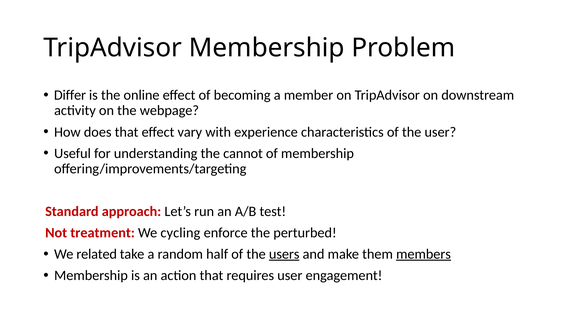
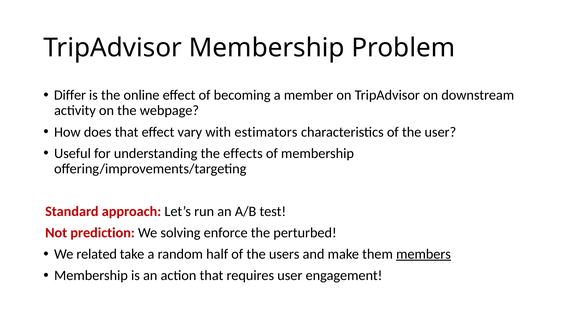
experience: experience -> estimators
cannot: cannot -> effects
treatment: treatment -> prediction
cycling: cycling -> solving
users underline: present -> none
